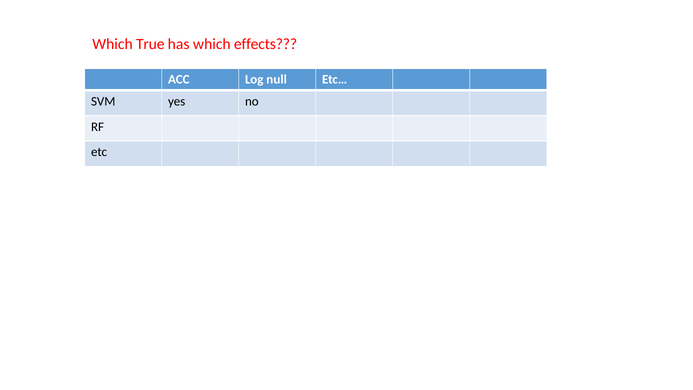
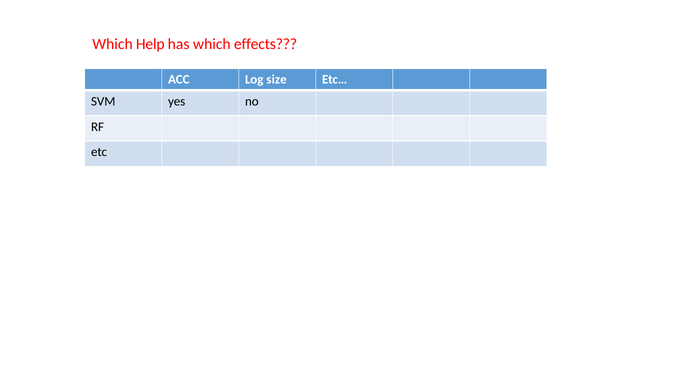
True: True -> Help
null: null -> size
